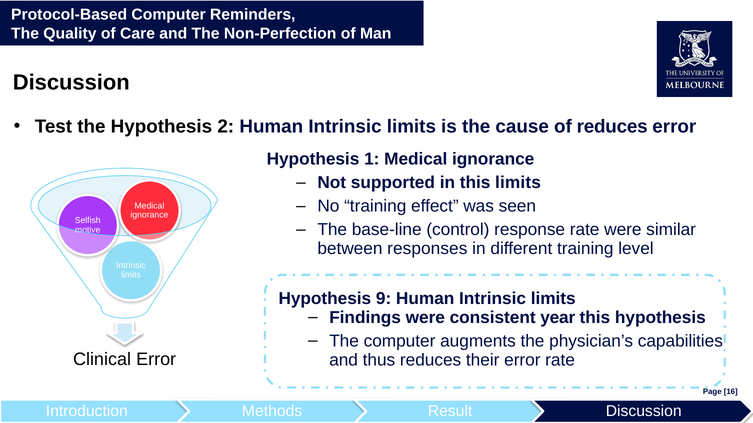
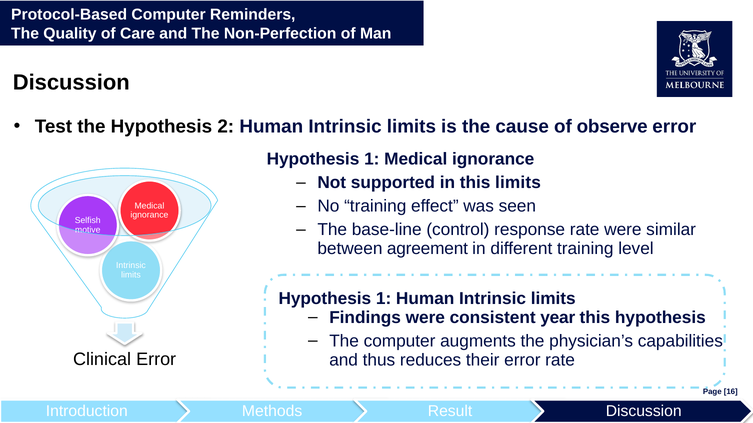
of reduces: reduces -> observe
responses: responses -> agreement
9 at (384, 299): 9 -> 1
